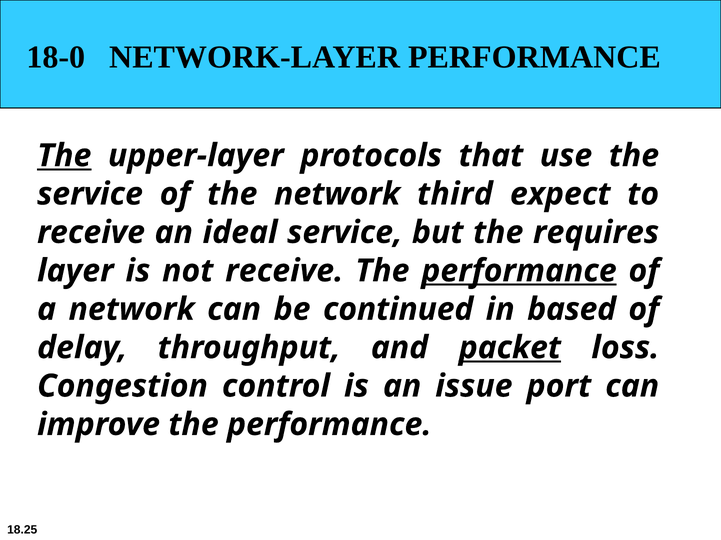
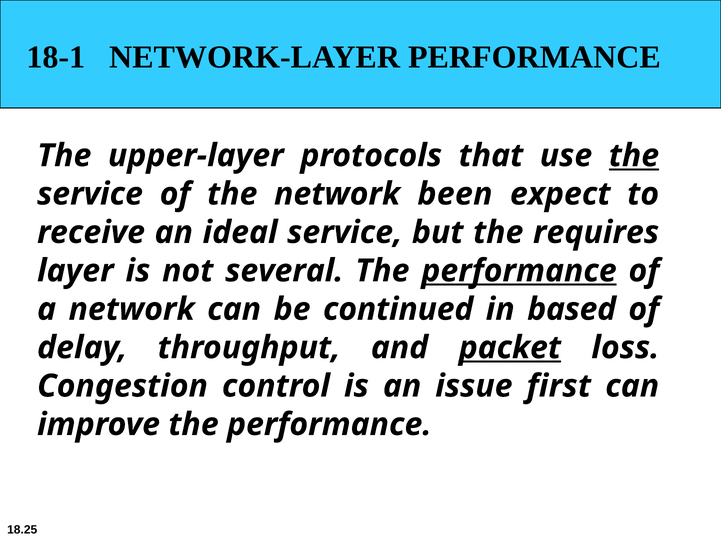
18-0: 18-0 -> 18-1
The at (64, 156) underline: present -> none
the at (634, 156) underline: none -> present
third: third -> been
not receive: receive -> several
port: port -> first
